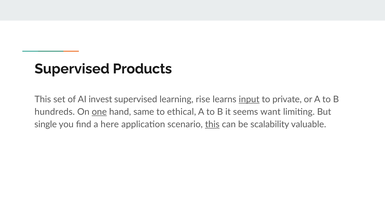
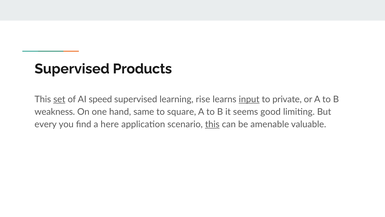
set underline: none -> present
invest: invest -> speed
hundreds: hundreds -> weakness
one underline: present -> none
ethical: ethical -> square
want: want -> good
single: single -> every
scalability: scalability -> amenable
